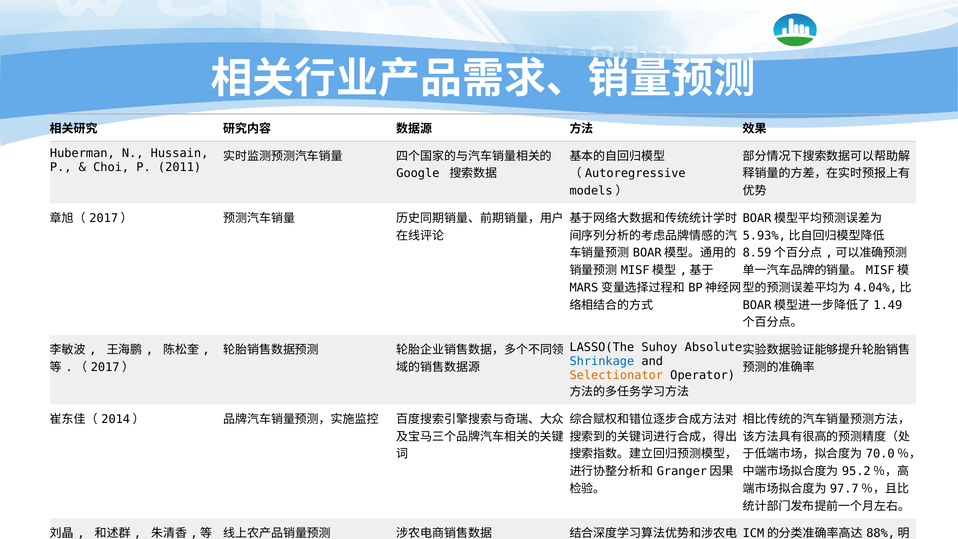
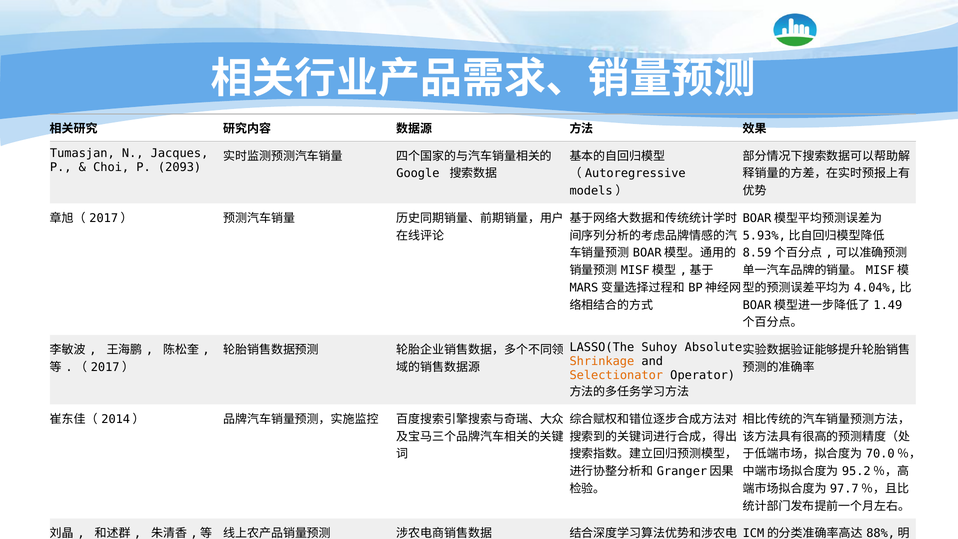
Huberman: Huberman -> Tumasjan
Hussain: Hussain -> Jacques
2011: 2011 -> 2093
Shrinkage colour: blue -> orange
